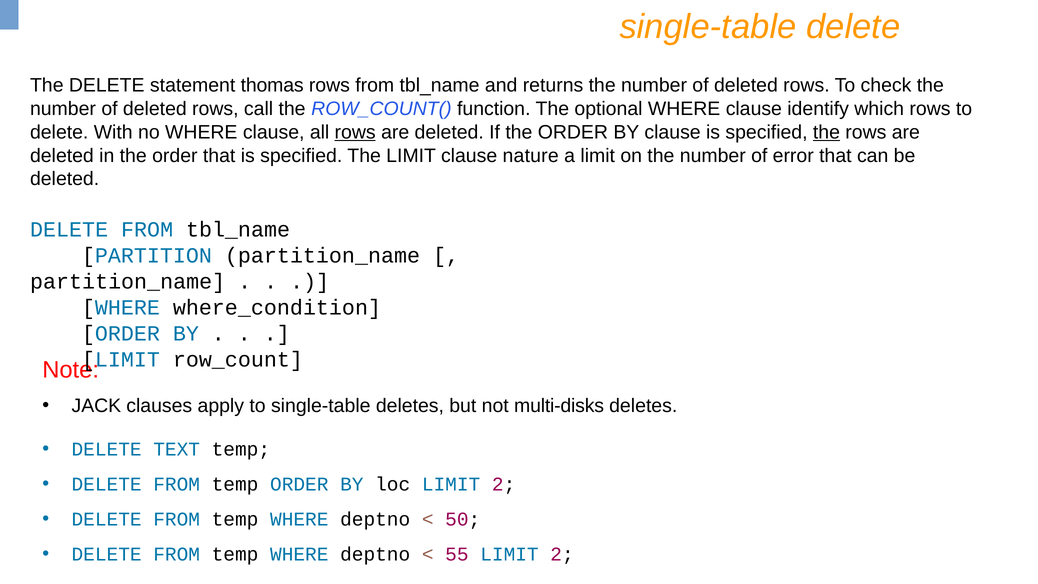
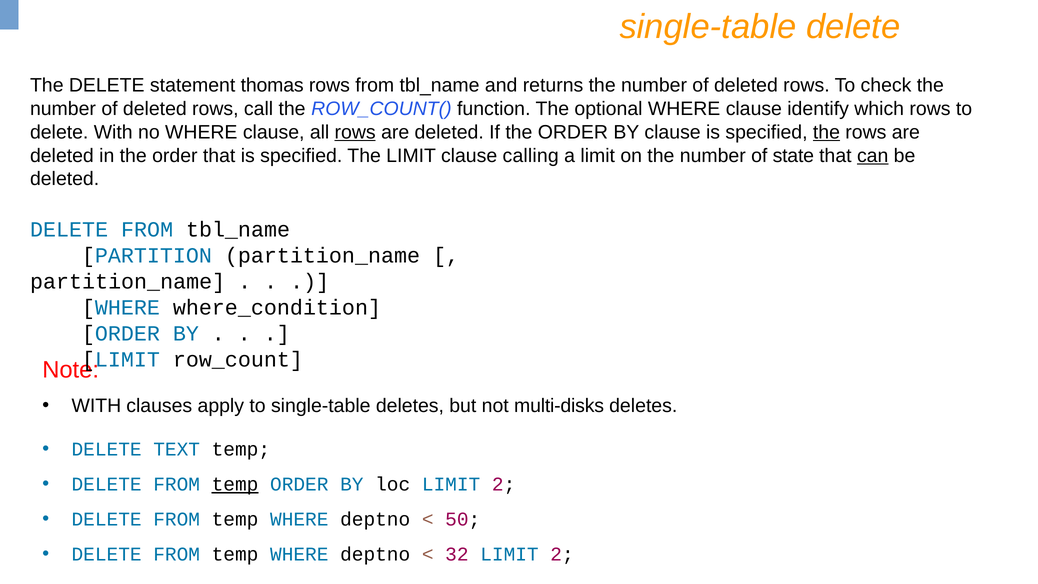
nature: nature -> calling
error: error -> state
can underline: none -> present
JACK at (96, 406): JACK -> WITH
temp at (235, 484) underline: none -> present
55: 55 -> 32
